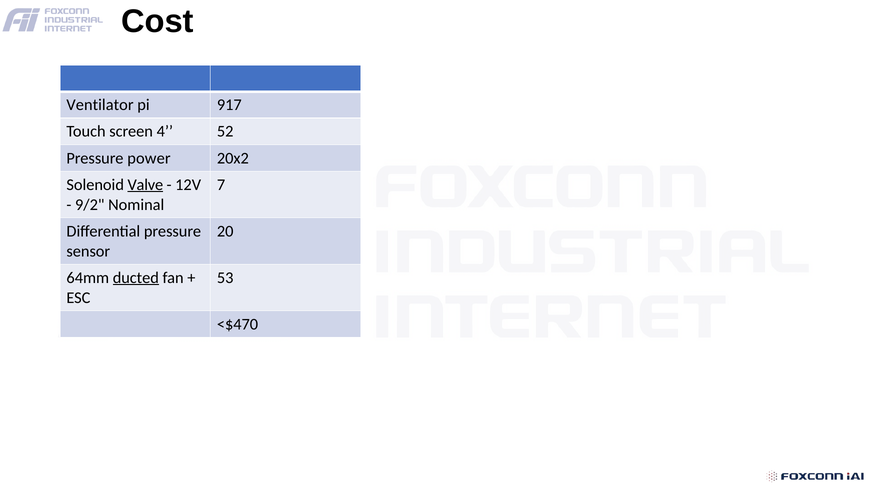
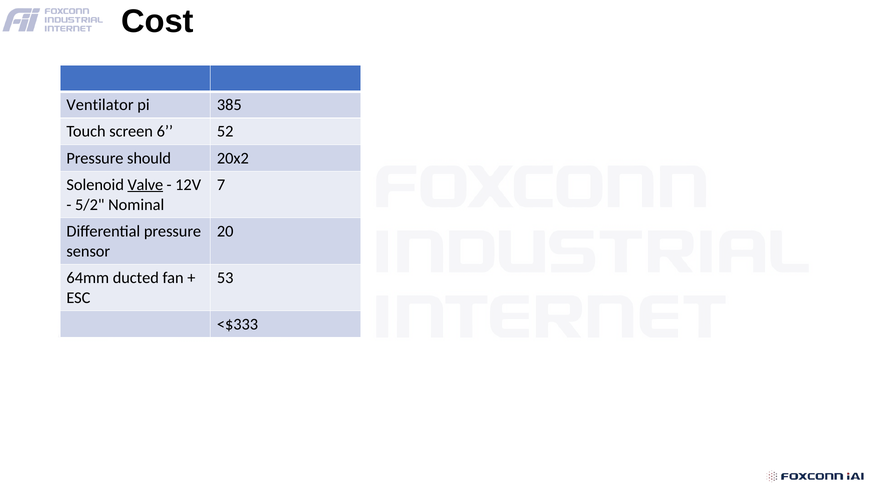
917: 917 -> 385
4: 4 -> 6
power: power -> should
9/2: 9/2 -> 5/2
ducted underline: present -> none
<$470: <$470 -> <$333
